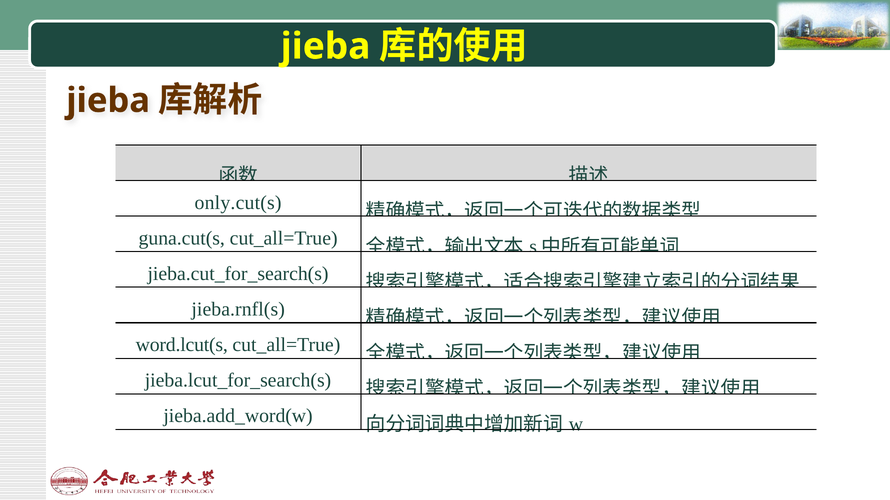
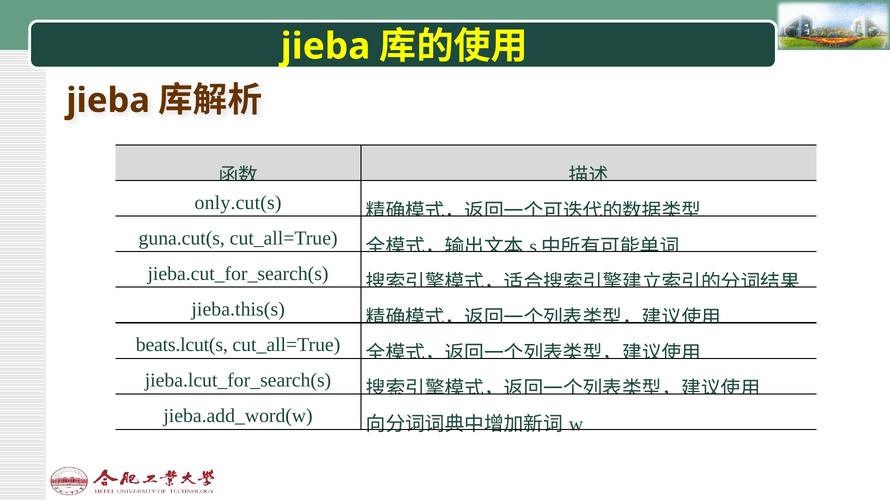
jieba.rnfl(s: jieba.rnfl(s -> jieba.this(s
word.lcut(s: word.lcut(s -> beats.lcut(s
